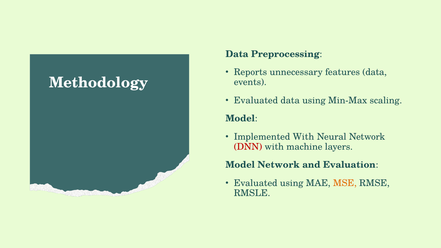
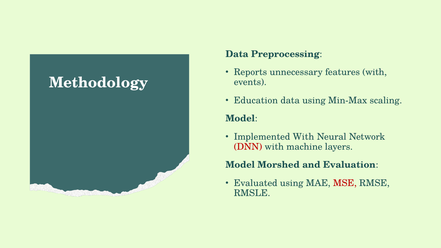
features data: data -> with
Evaluated at (256, 100): Evaluated -> Education
Model Network: Network -> Morshed
MSE colour: orange -> red
